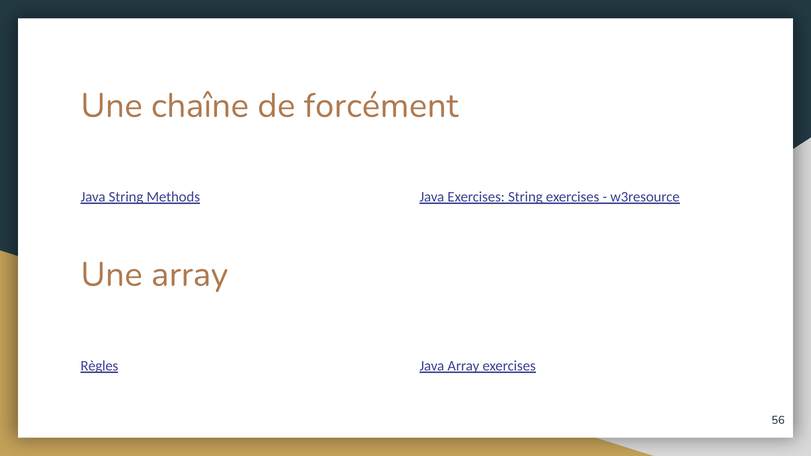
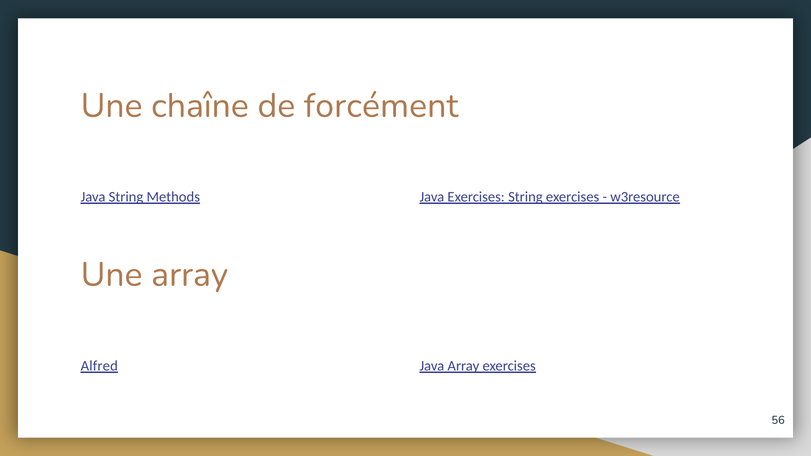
Règles: Règles -> Alfred
